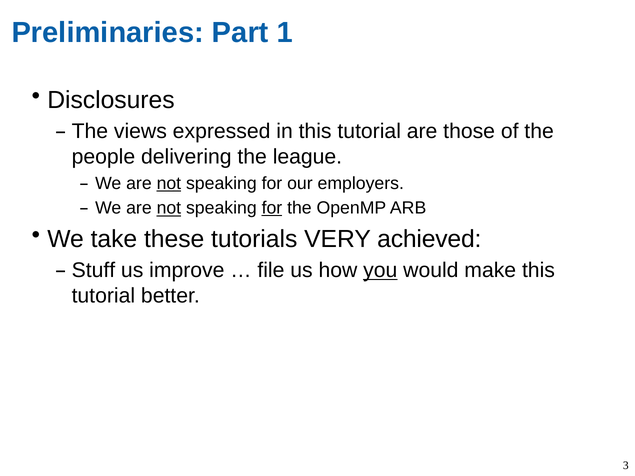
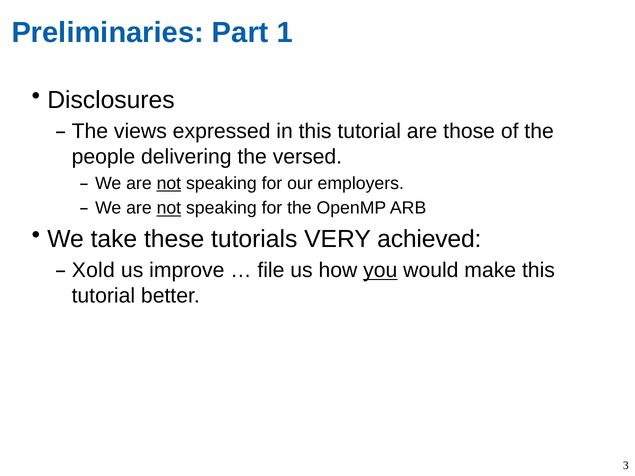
league: league -> versed
for at (272, 208) underline: present -> none
Stuff: Stuff -> Xold
